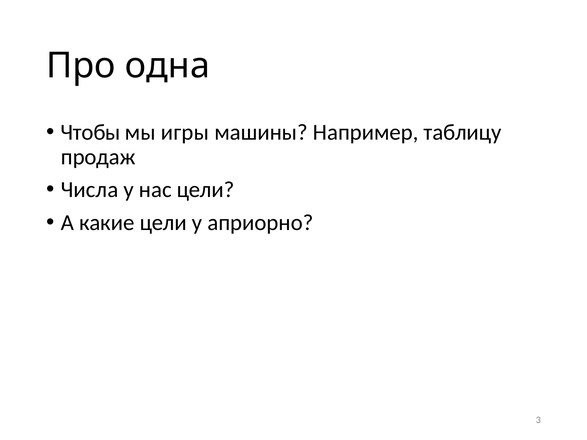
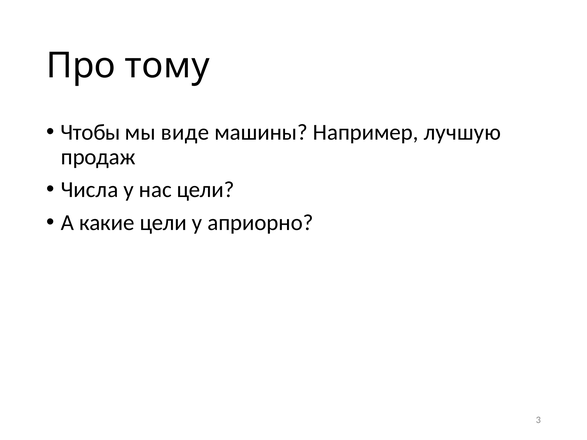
одна: одна -> тому
игры: игры -> виде
таблицу: таблицу -> лучшую
